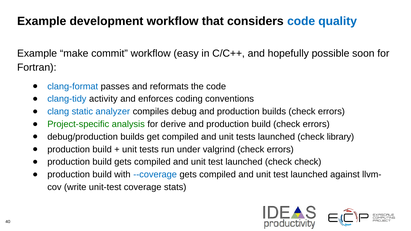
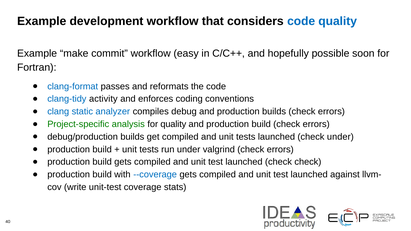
for derive: derive -> quality
check library: library -> under
